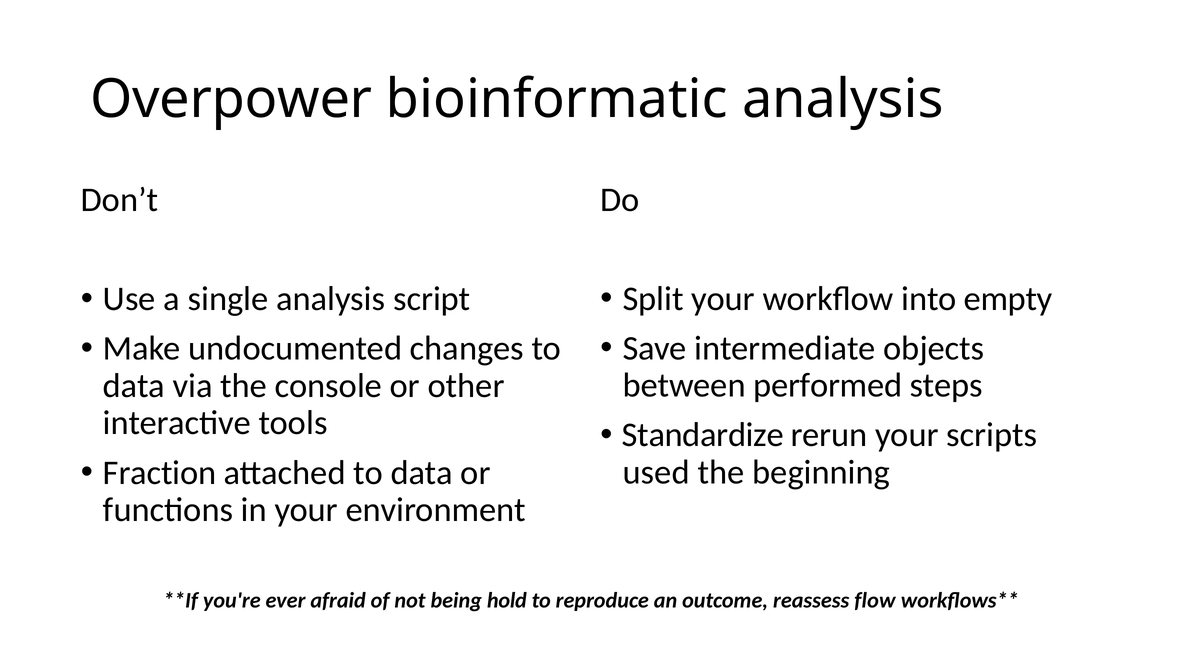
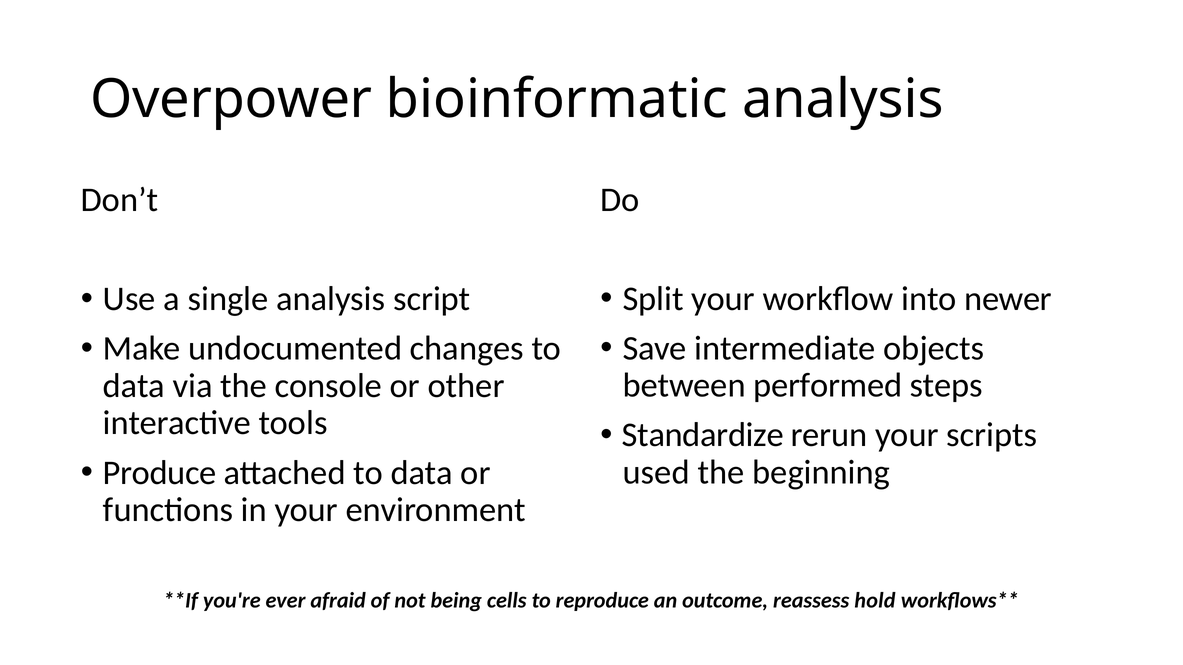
empty: empty -> newer
Fraction: Fraction -> Produce
hold: hold -> cells
flow: flow -> hold
